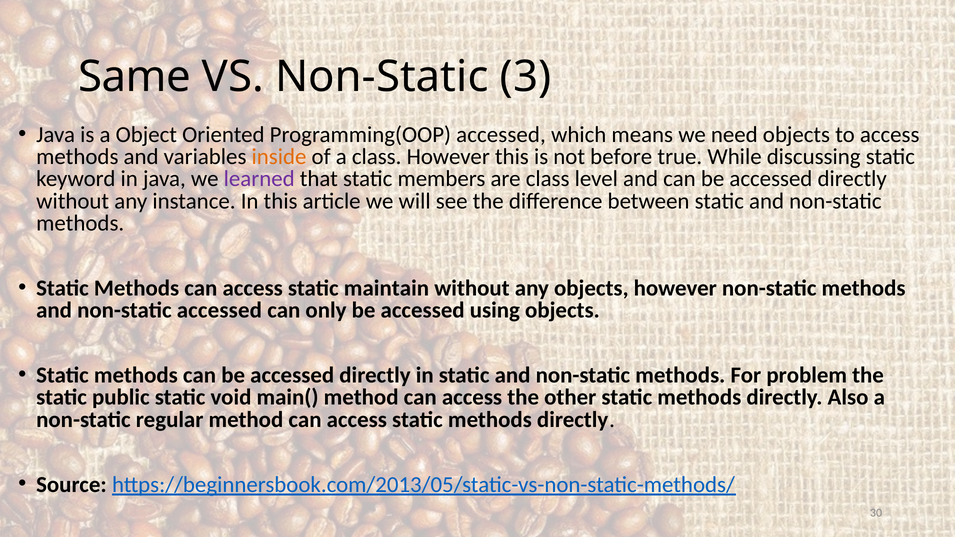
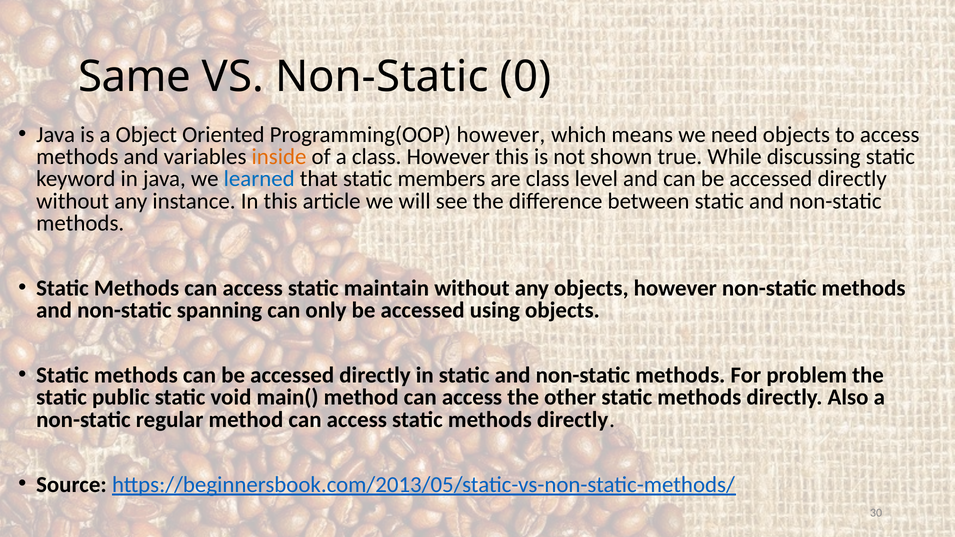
3: 3 -> 0
Programming(OOP accessed: accessed -> however
before: before -> shown
learned colour: purple -> blue
non-static accessed: accessed -> spanning
